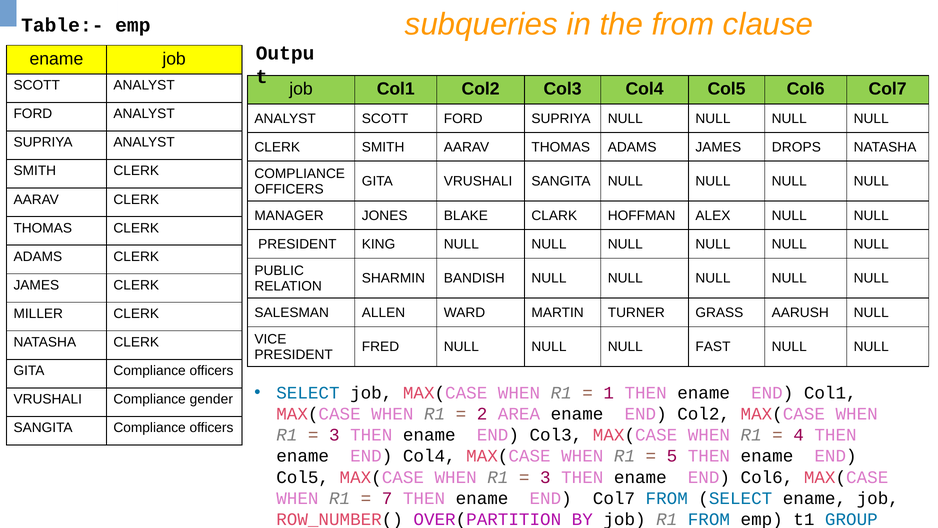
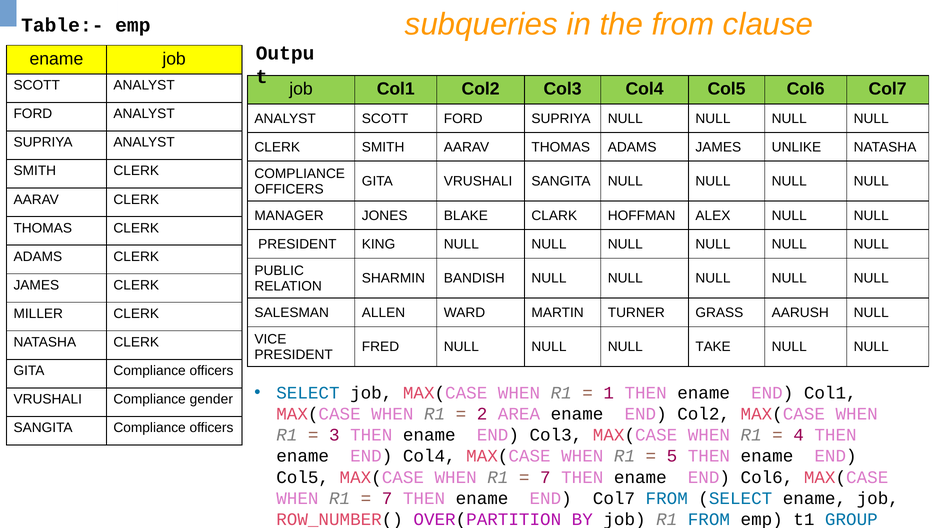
DROPS: DROPS -> UNLIKE
FAST: FAST -> TAKE
3 at (545, 477): 3 -> 7
